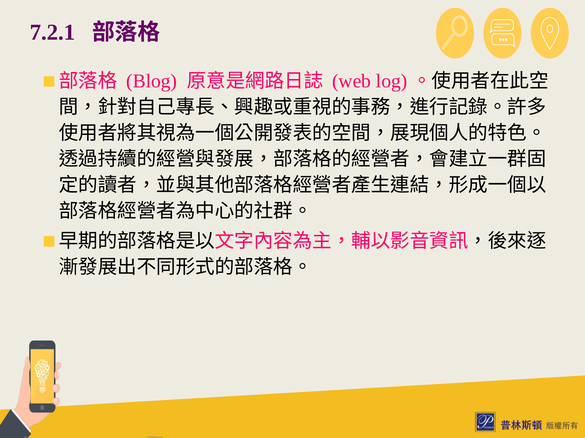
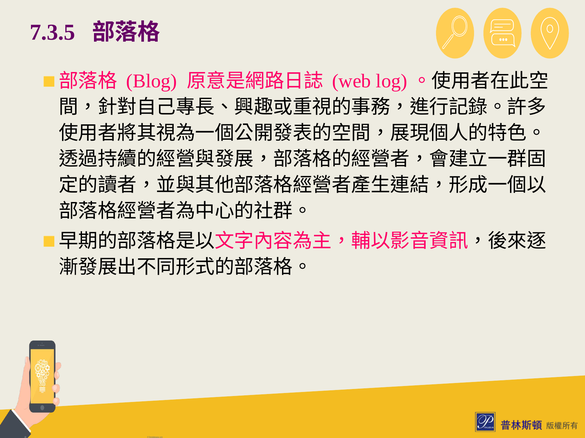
7.2.1: 7.2.1 -> 7.3.5
